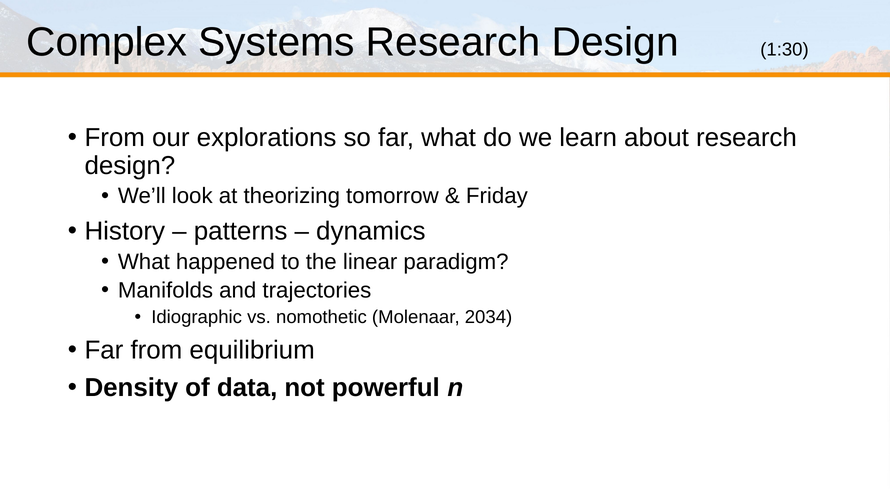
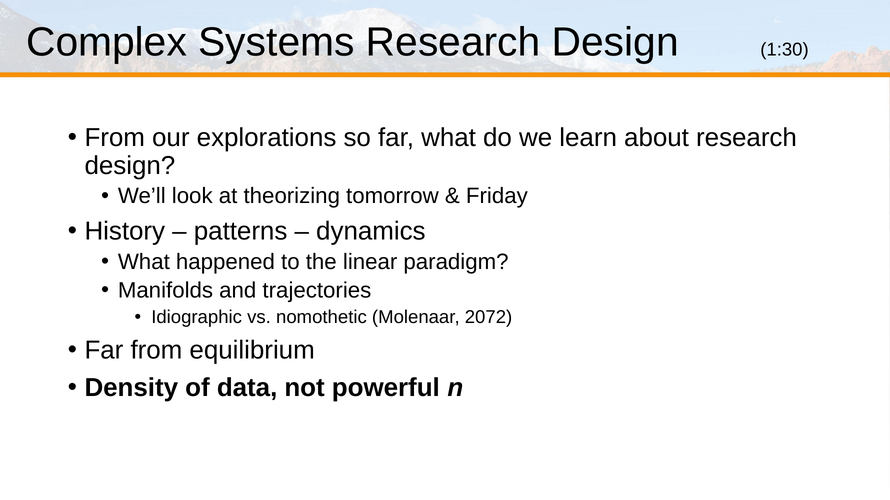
2034: 2034 -> 2072
